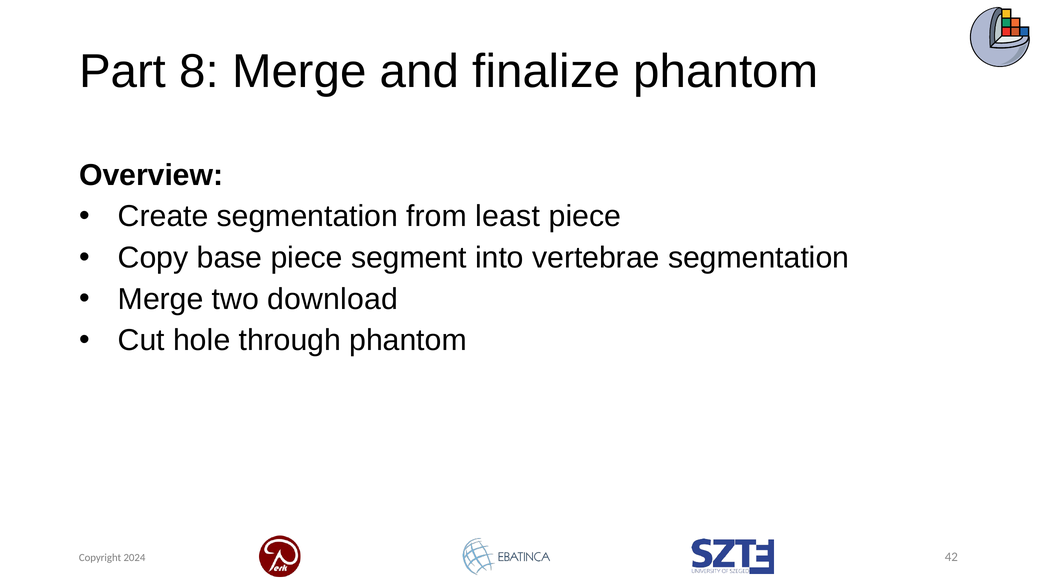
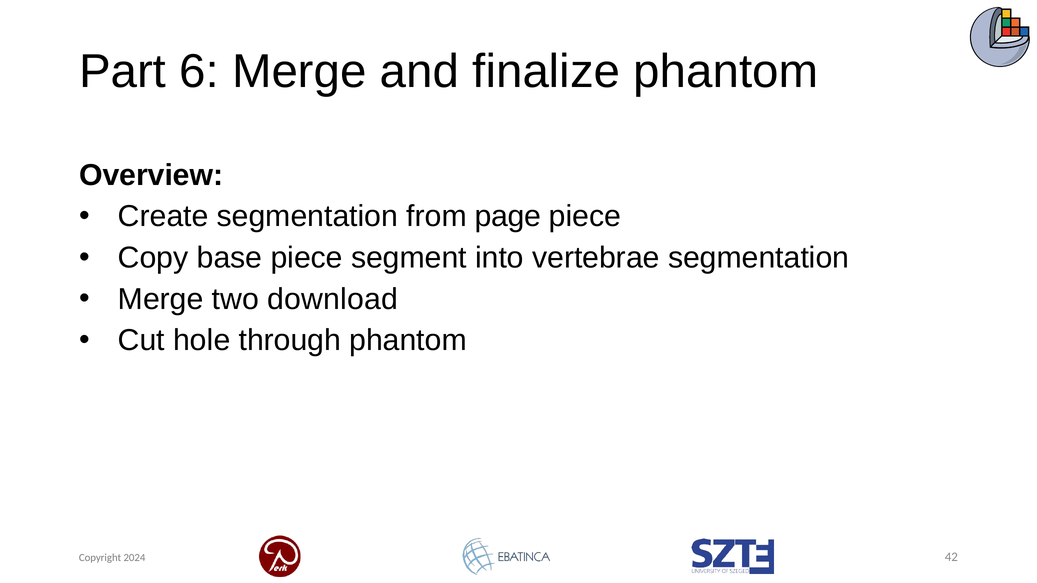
8: 8 -> 6
least: least -> page
